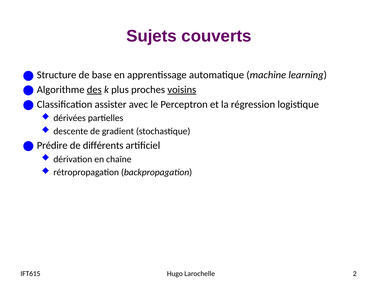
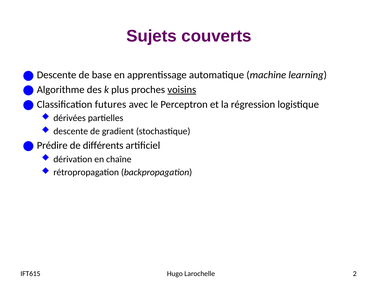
Structure at (57, 75): Structure -> Descente
des underline: present -> none
assister: assister -> futures
